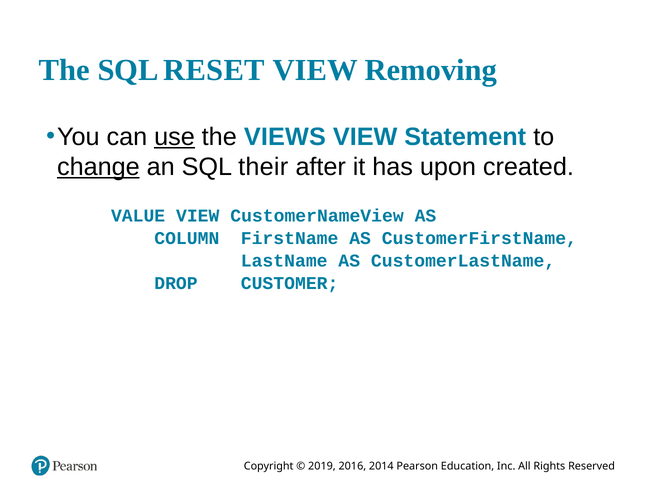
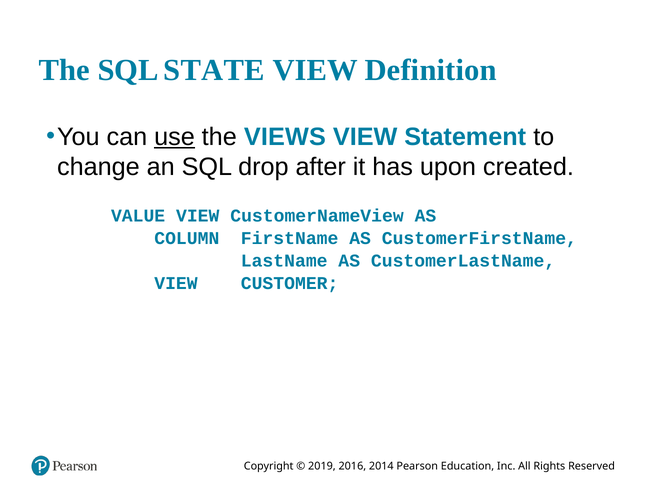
RESET: RESET -> STATE
Removing: Removing -> Definition
change underline: present -> none
their: their -> drop
DROP at (176, 284): DROP -> VIEW
